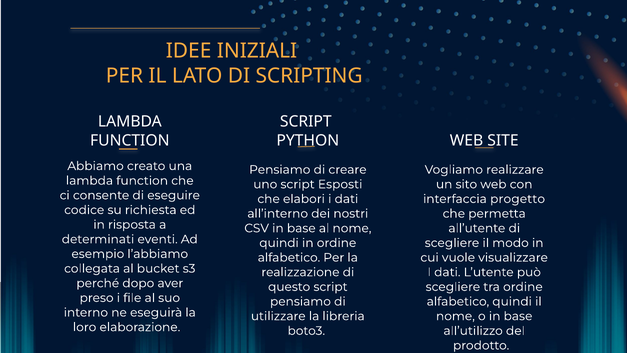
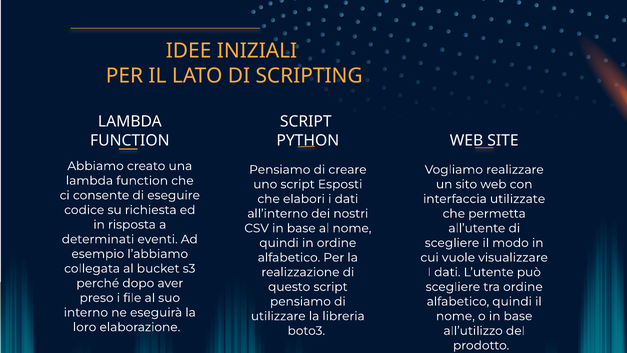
progetto: progetto -> utilizzate
